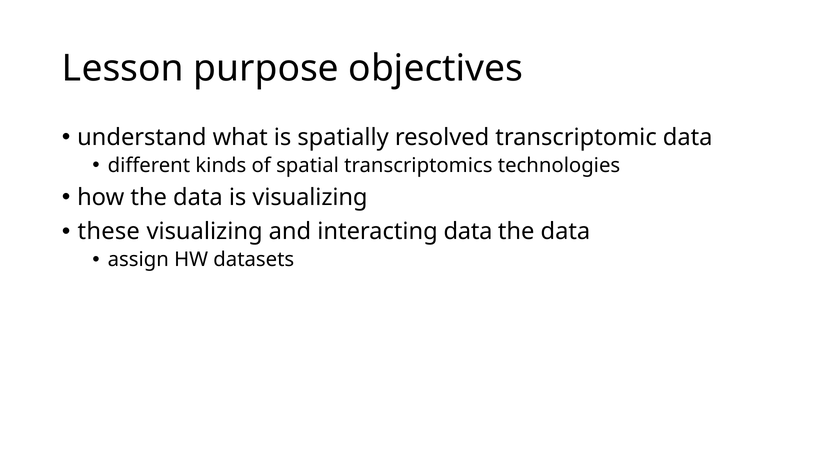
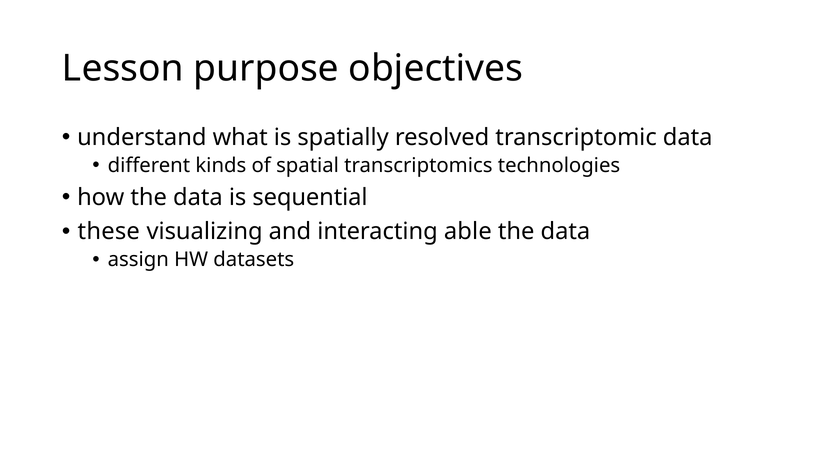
is visualizing: visualizing -> sequential
interacting data: data -> able
